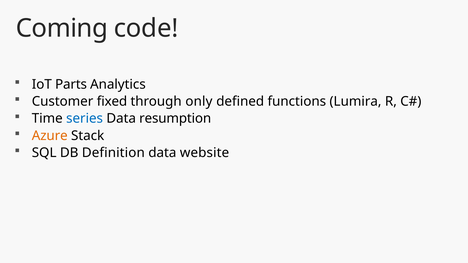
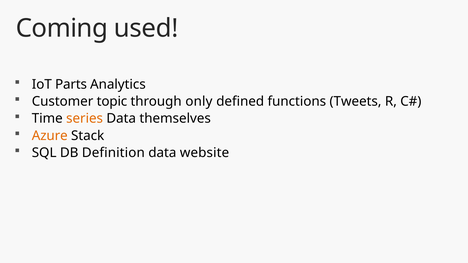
code: code -> used
fixed: fixed -> topic
Lumira: Lumira -> Tweets
series colour: blue -> orange
resumption: resumption -> themselves
